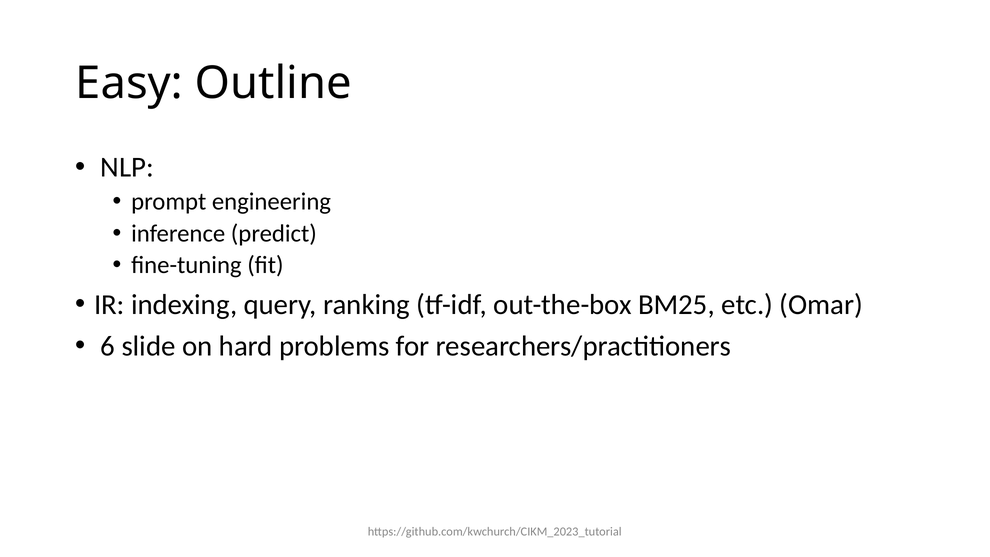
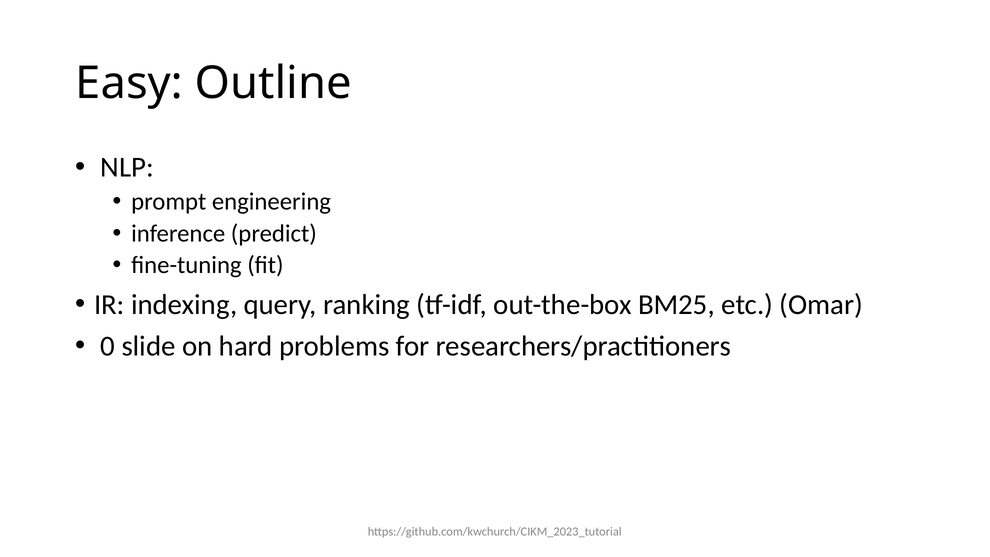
6: 6 -> 0
